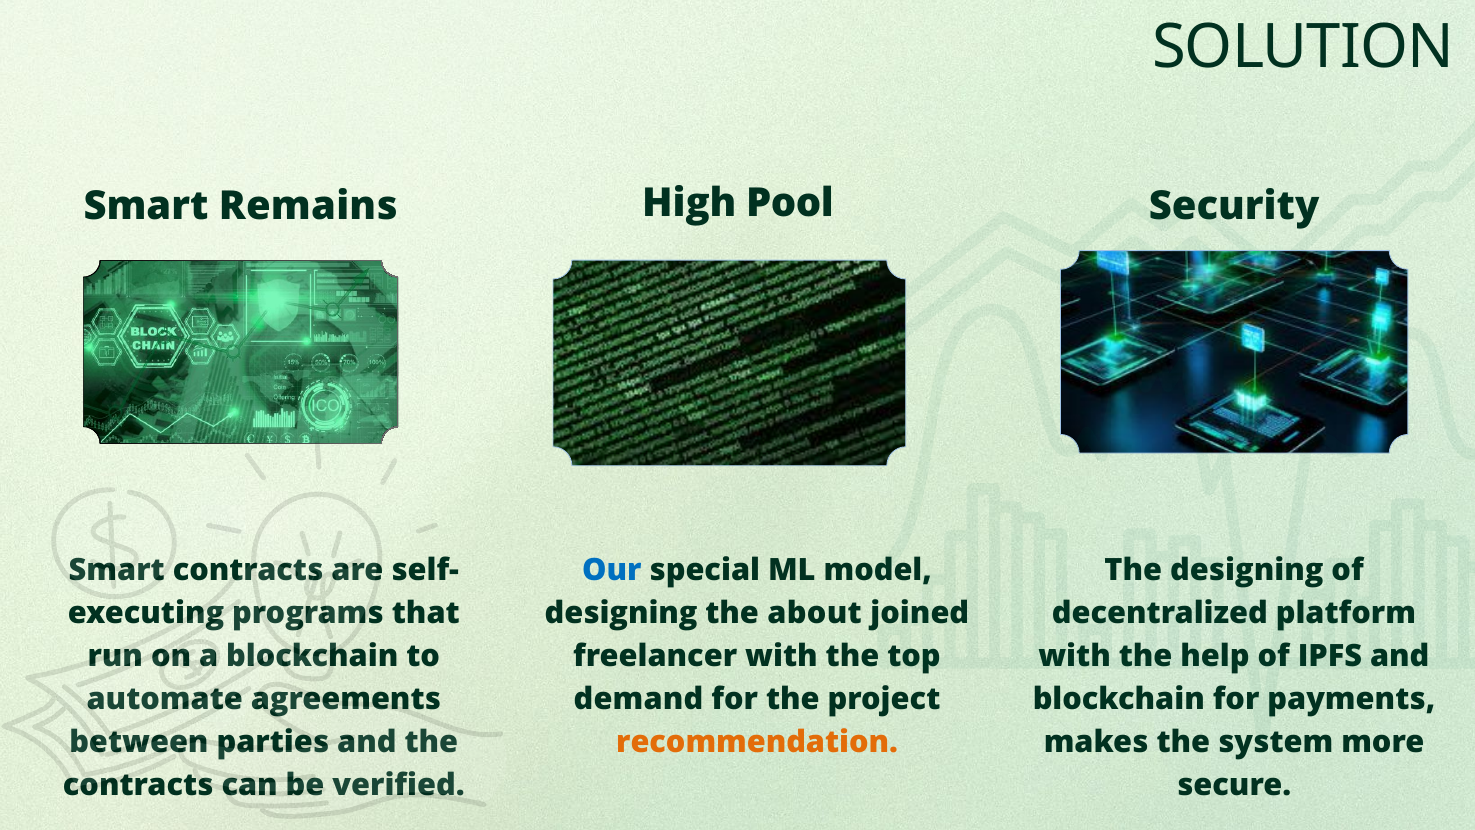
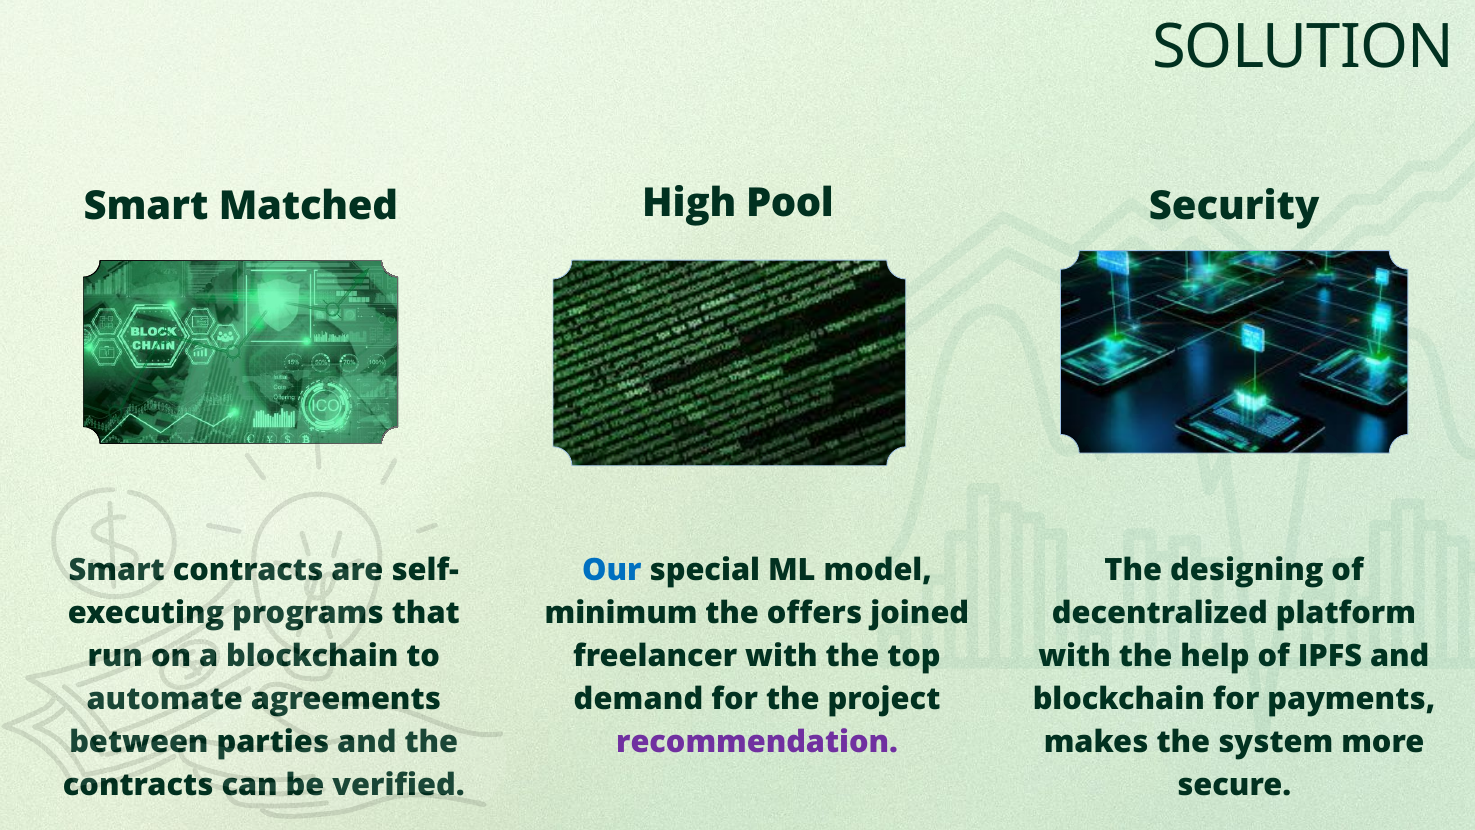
Remains: Remains -> Matched
designing at (621, 613): designing -> minimum
about: about -> offers
recommendation colour: orange -> purple
